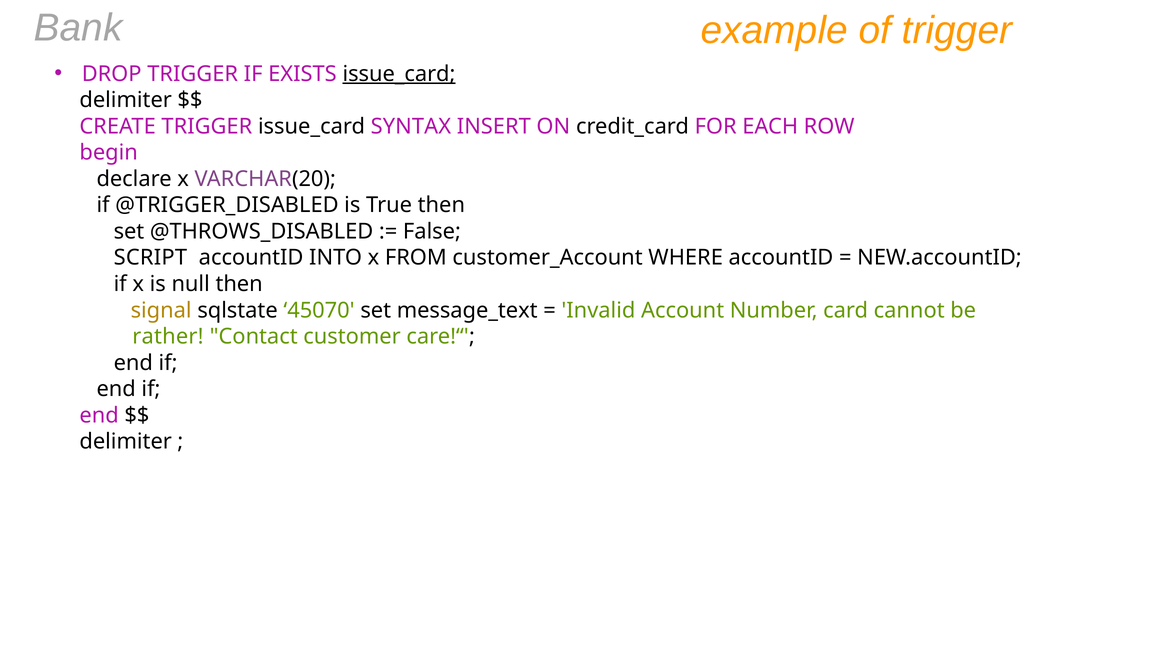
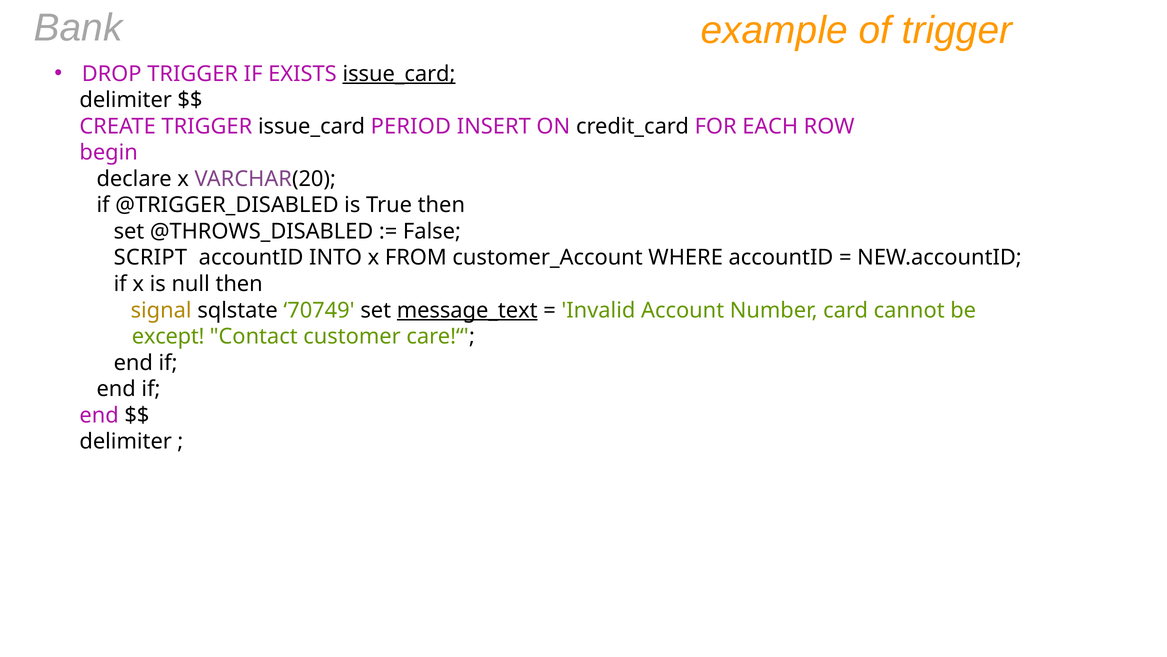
SYNTAX: SYNTAX -> PERIOD
45070: 45070 -> 70749
message_text underline: none -> present
rather: rather -> except
